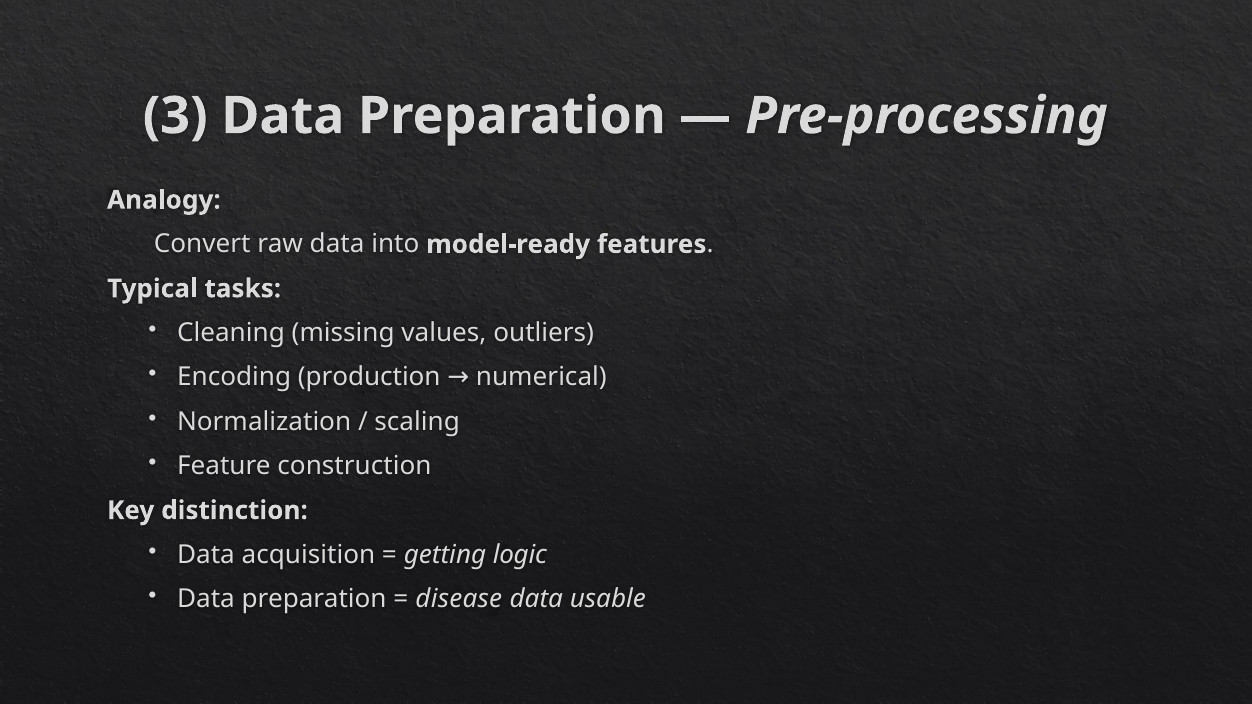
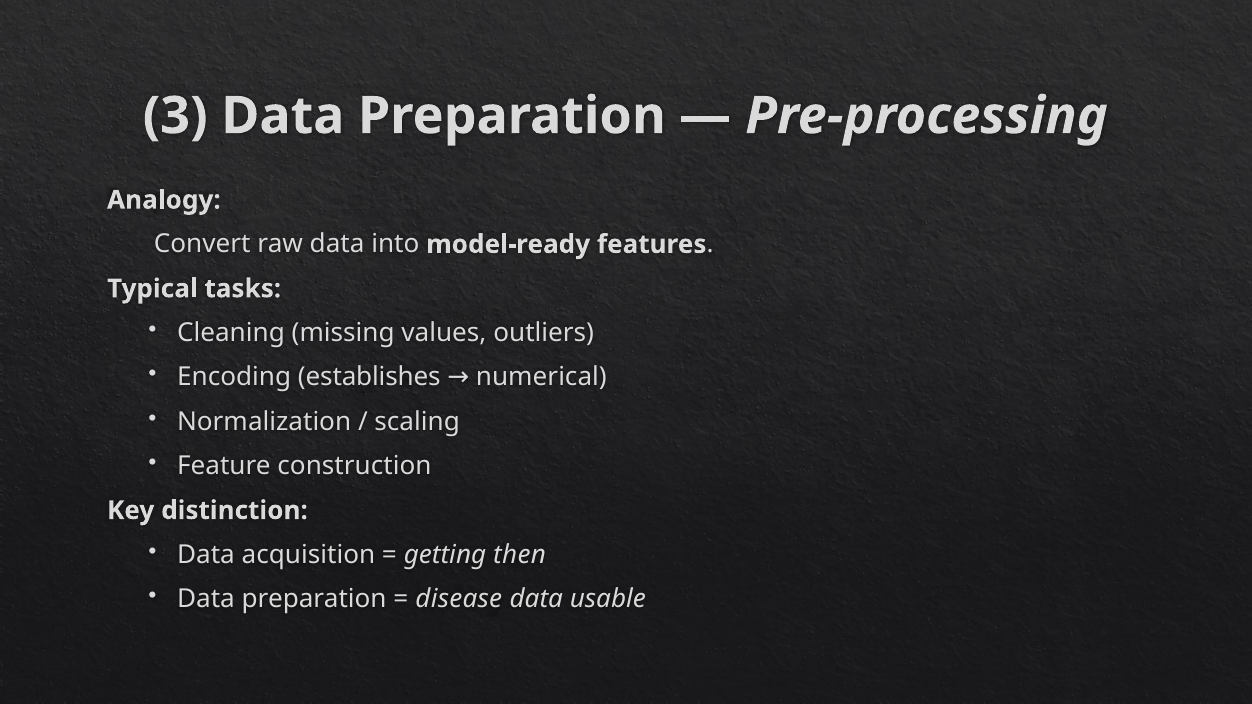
production: production -> establishes
logic: logic -> then
